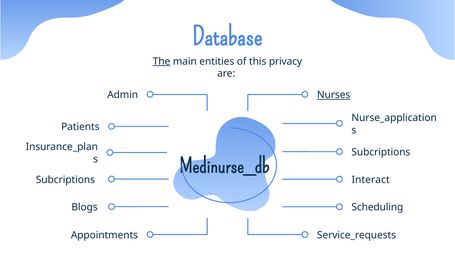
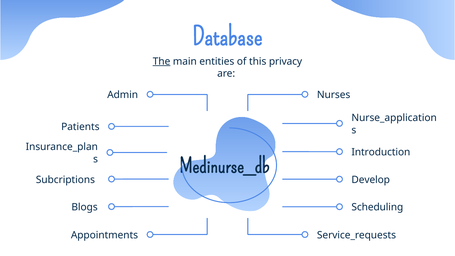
Nurses underline: present -> none
Subcriptions at (381, 152): Subcriptions -> Introduction
Interact: Interact -> Develop
